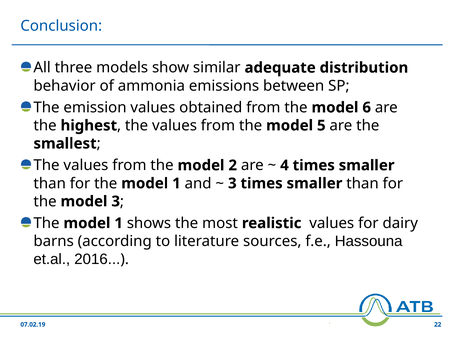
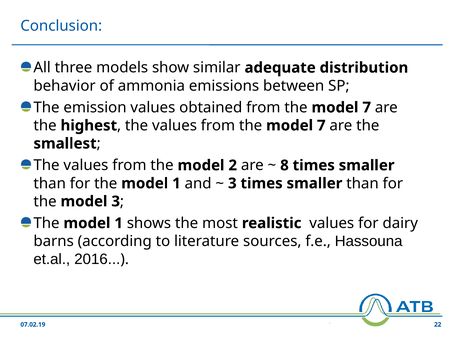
6 at (367, 108): 6 -> 7
5 at (321, 126): 5 -> 7
4: 4 -> 8
